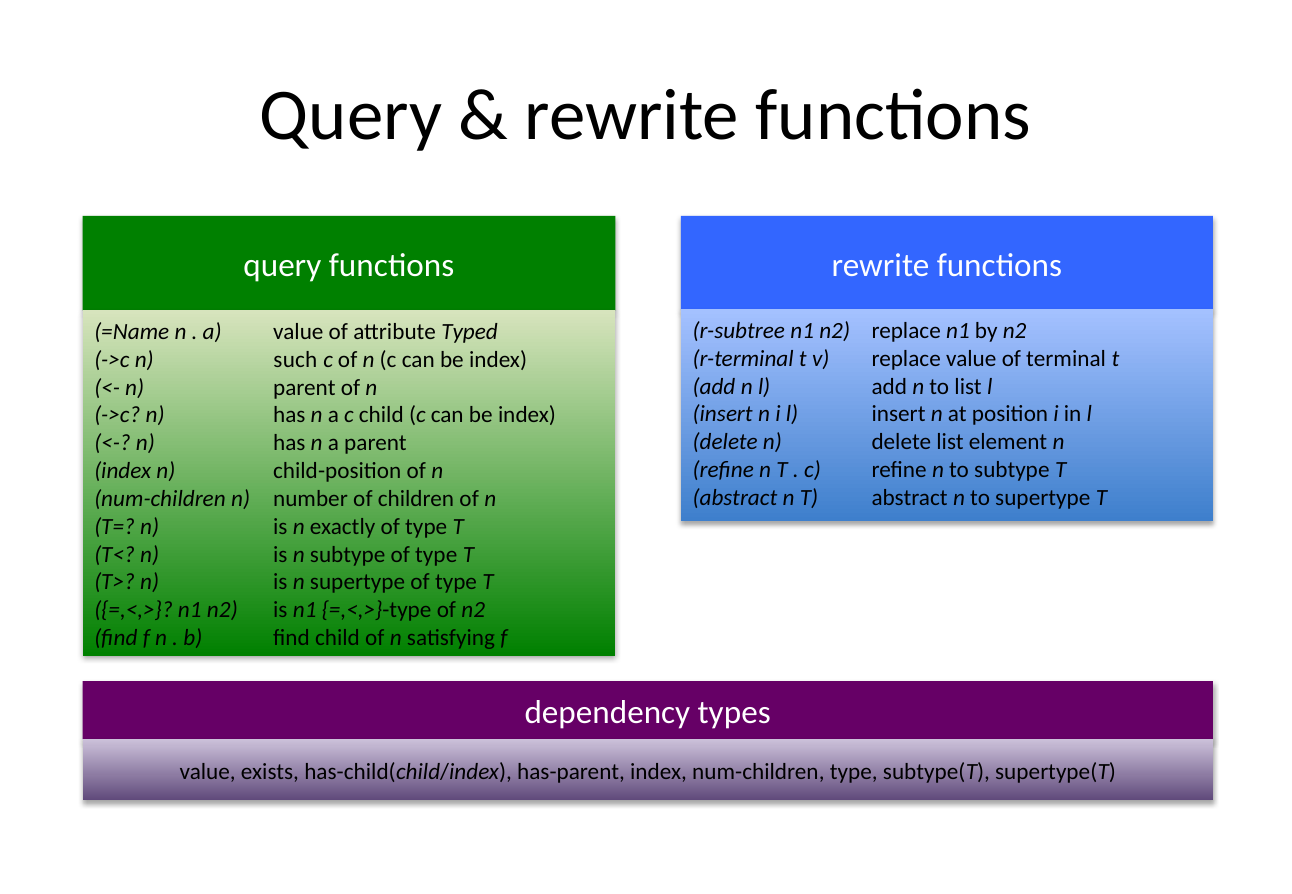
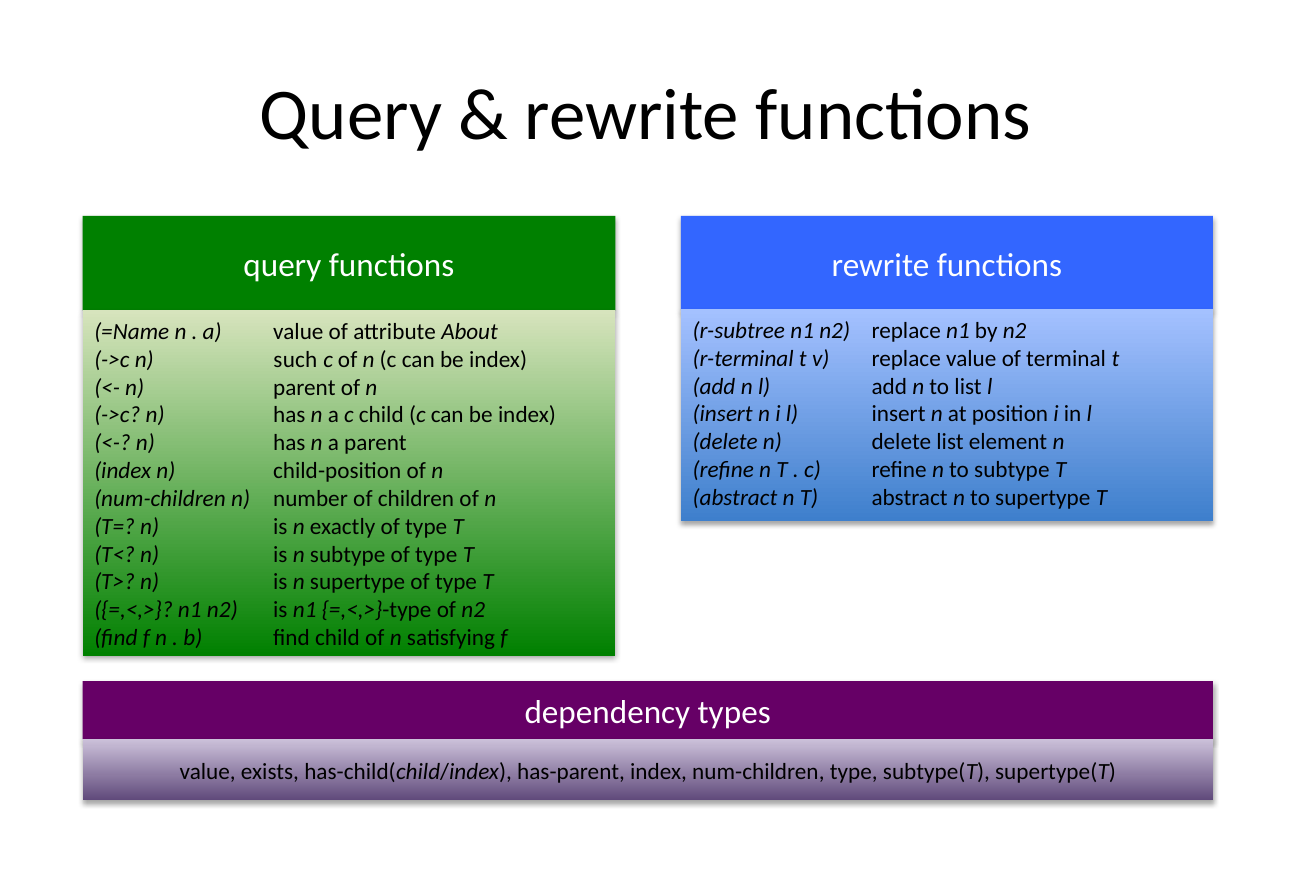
Typed: Typed -> About
